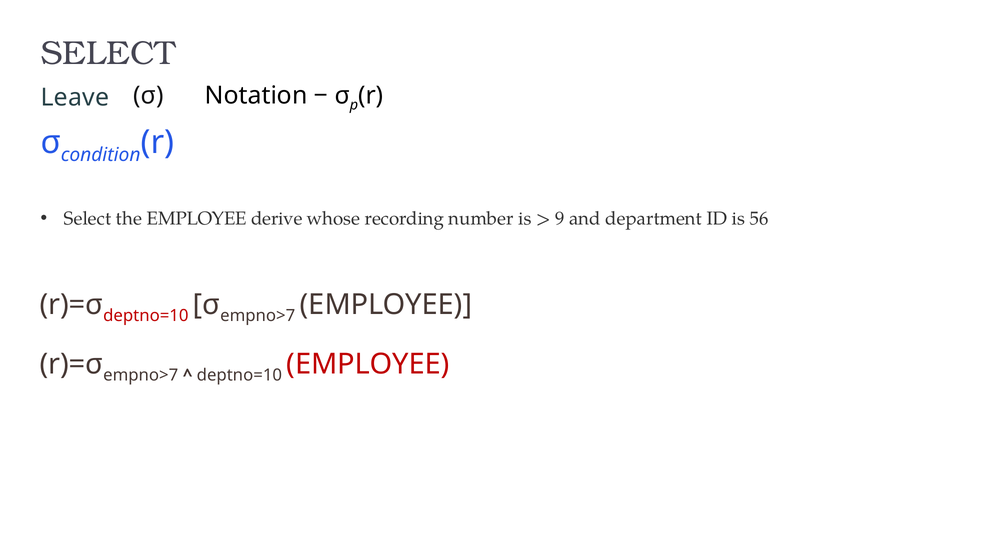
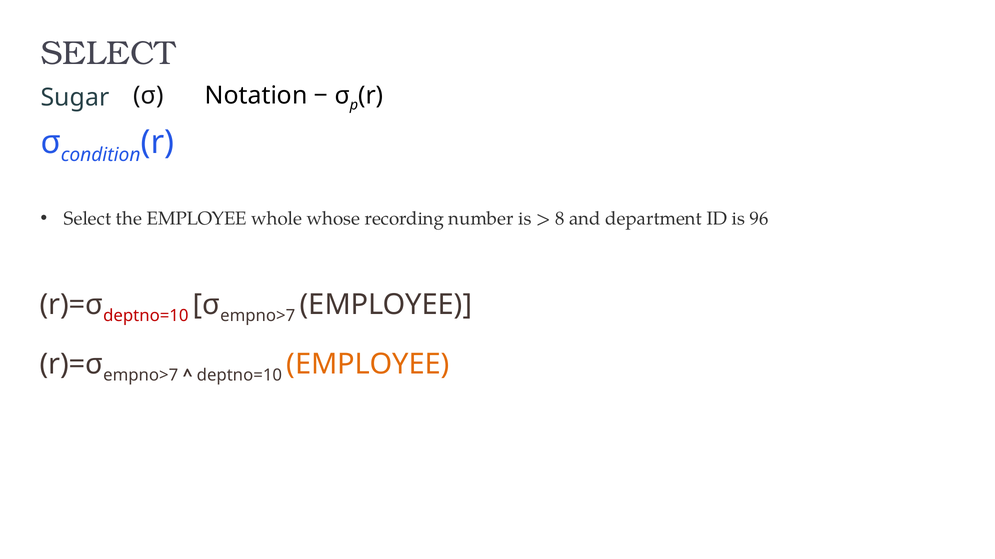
Leave: Leave -> Sugar
derive: derive -> whole
9: 9 -> 8
56: 56 -> 96
EMPLOYEE at (368, 364) colour: red -> orange
